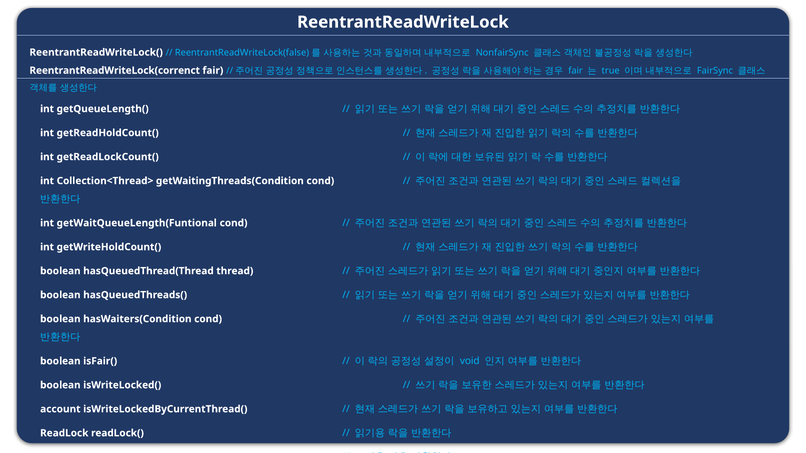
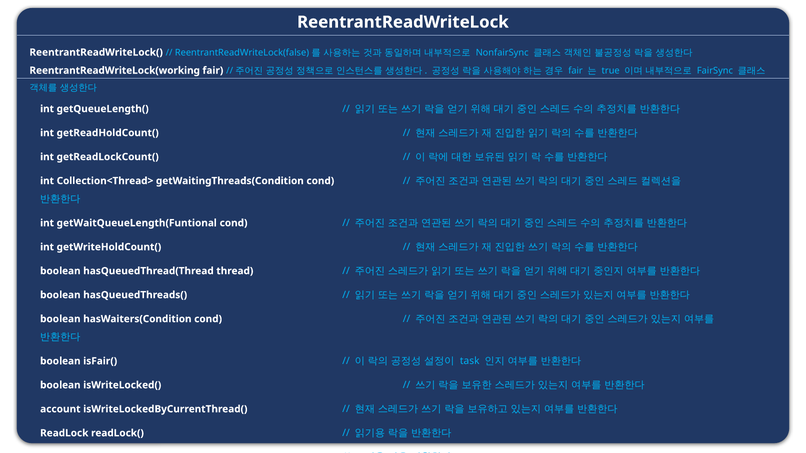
ReentrantReadWriteLock(correnct: ReentrantReadWriteLock(correnct -> ReentrantReadWriteLock(working
void: void -> task
